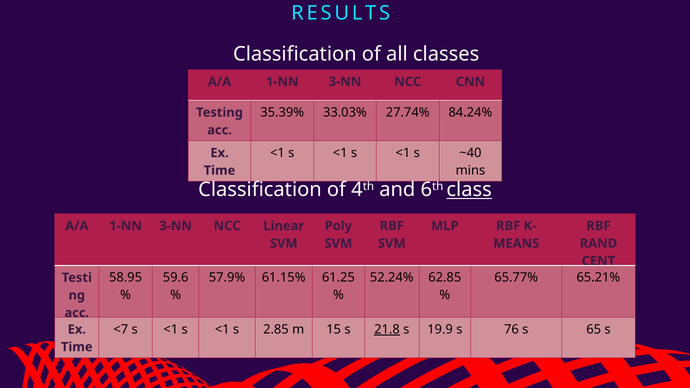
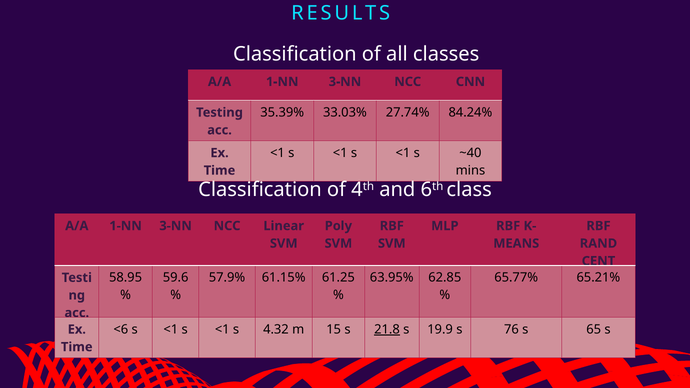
class underline: present -> none
52.24%: 52.24% -> 63.95%
<7: <7 -> <6
2.85: 2.85 -> 4.32
